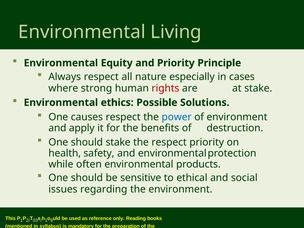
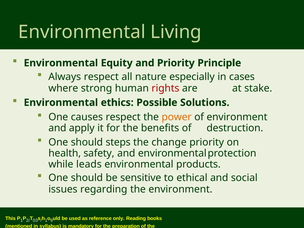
power colour: blue -> orange
should stake: stake -> steps
the respect: respect -> change
often: often -> leads
